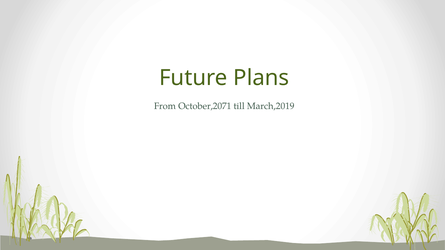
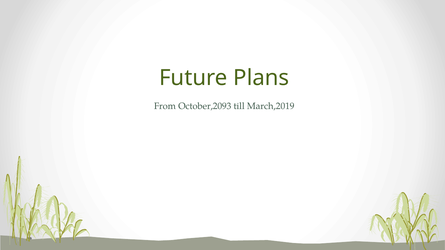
October,2071: October,2071 -> October,2093
